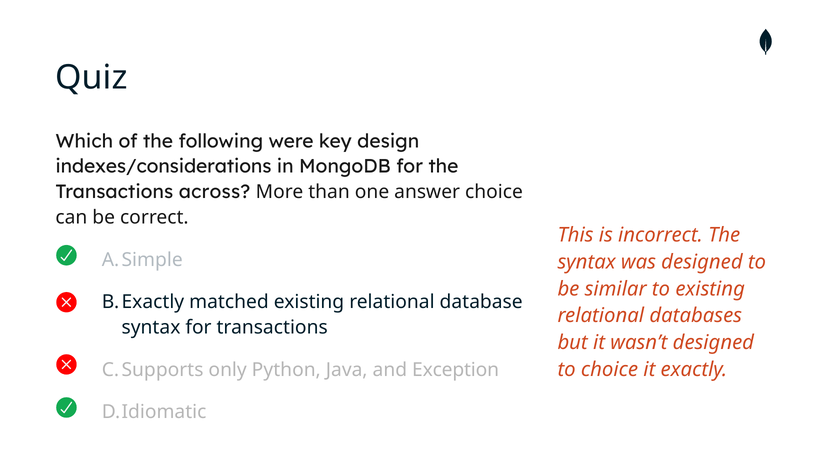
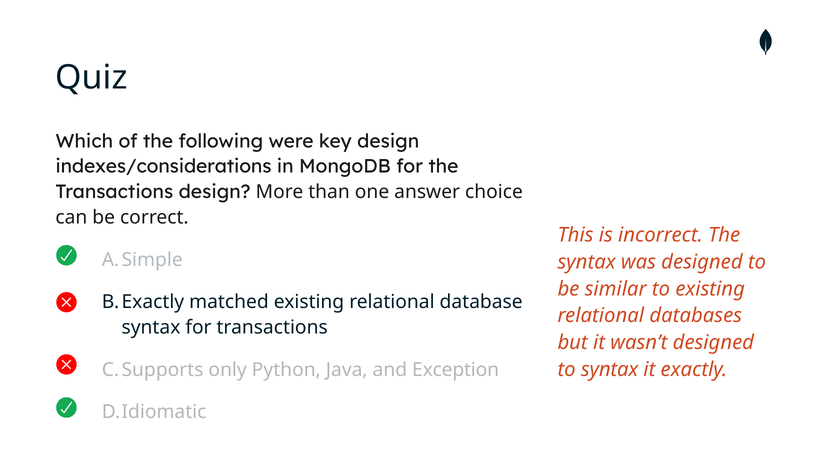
Transactions across: across -> design
to choice: choice -> syntax
